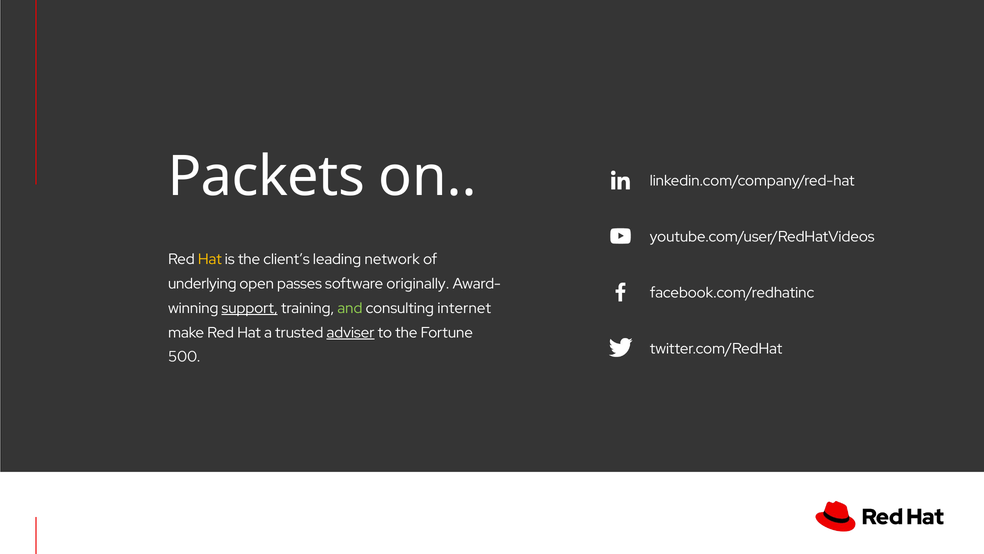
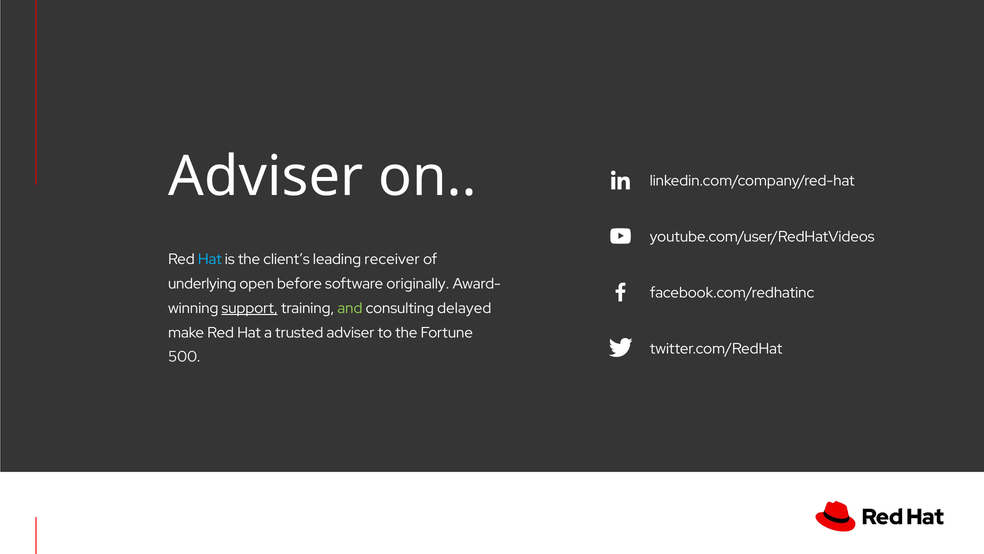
Packets at (266, 176): Packets -> Adviser
Hat at (210, 259) colour: yellow -> light blue
network: network -> receiver
passes: passes -> before
internet: internet -> delayed
adviser at (351, 332) underline: present -> none
